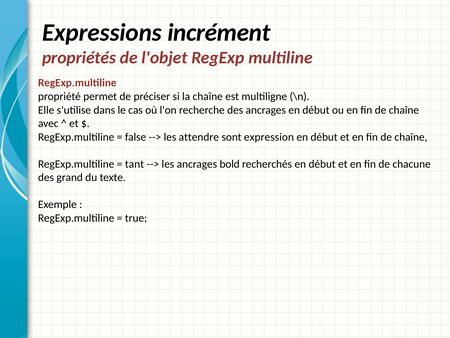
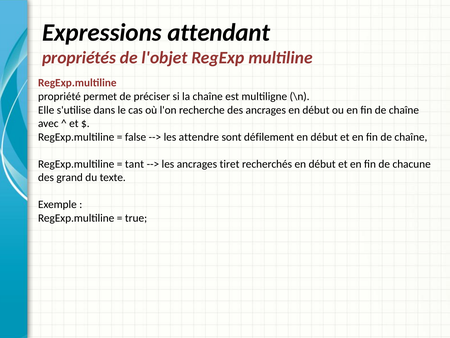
incrément: incrément -> attendant
expression: expression -> défilement
bold: bold -> tiret
